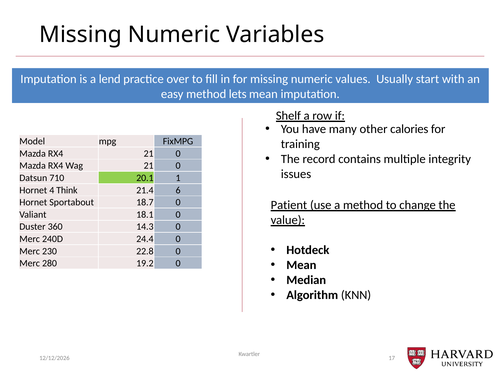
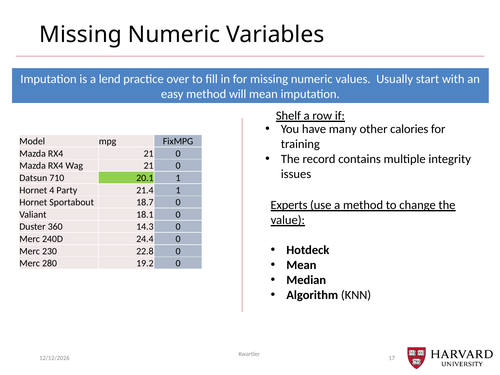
lets: lets -> will
Think: Think -> Party
21.4 6: 6 -> 1
Patient: Patient -> Experts
